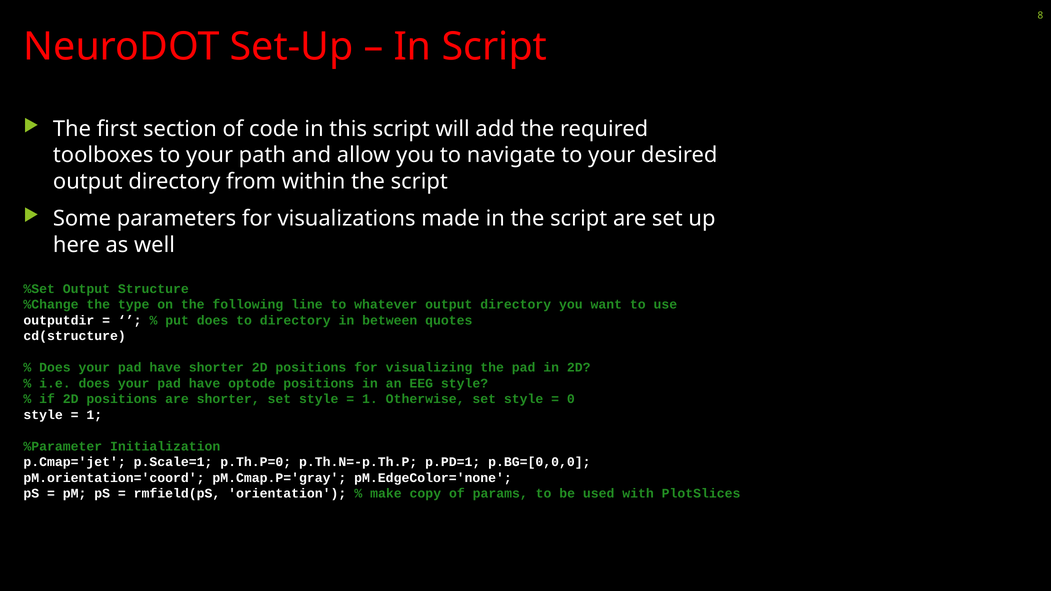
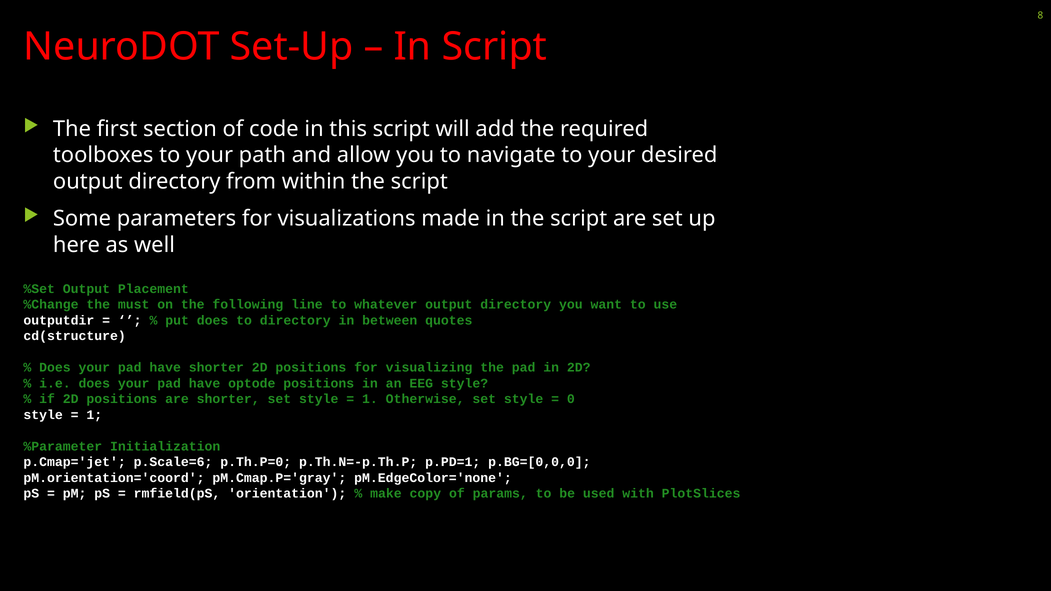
Structure: Structure -> Placement
type: type -> must
p.Scale=1: p.Scale=1 -> p.Scale=6
